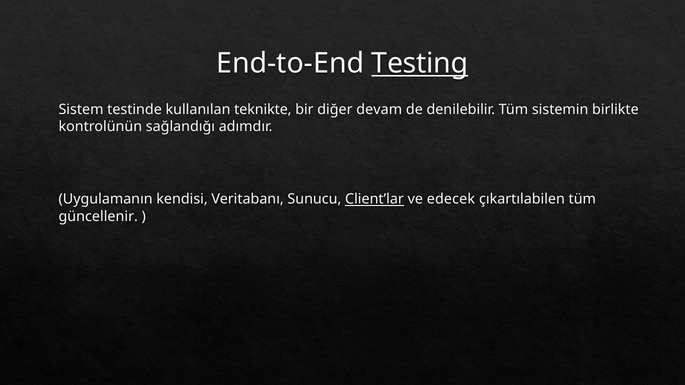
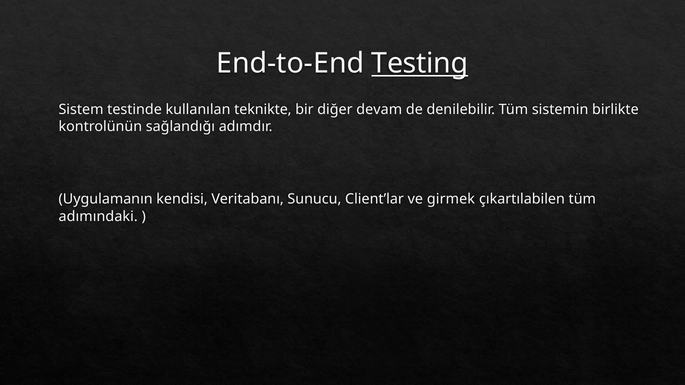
Client’lar underline: present -> none
edecek: edecek -> girmek
güncellenir: güncellenir -> adımındaki
